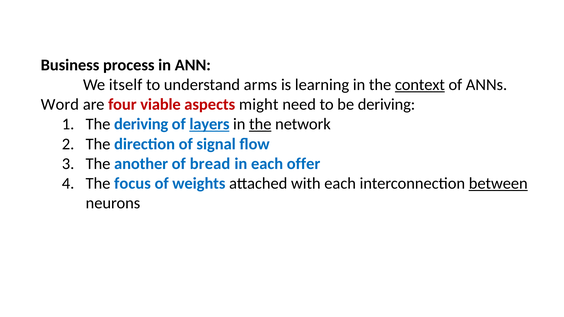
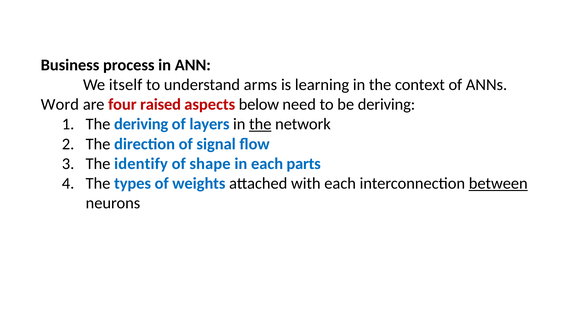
context underline: present -> none
viable: viable -> raised
might: might -> below
layers underline: present -> none
another: another -> identify
bread: bread -> shape
offer: offer -> parts
focus: focus -> types
